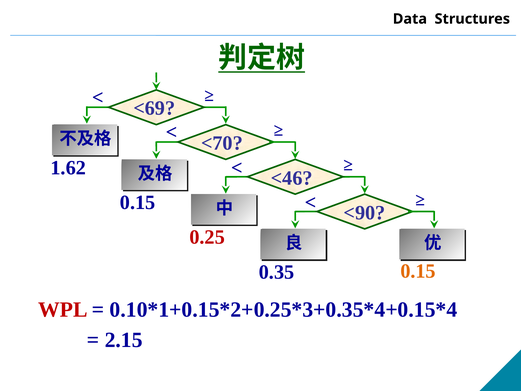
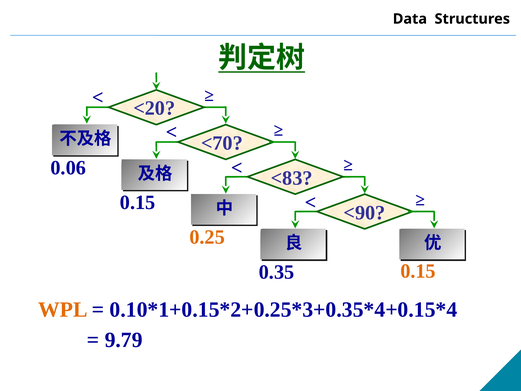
<69: <69 -> <20
1.62: 1.62 -> 0.06
<46: <46 -> <83
0.25 colour: red -> orange
WPL colour: red -> orange
2.15: 2.15 -> 9.79
